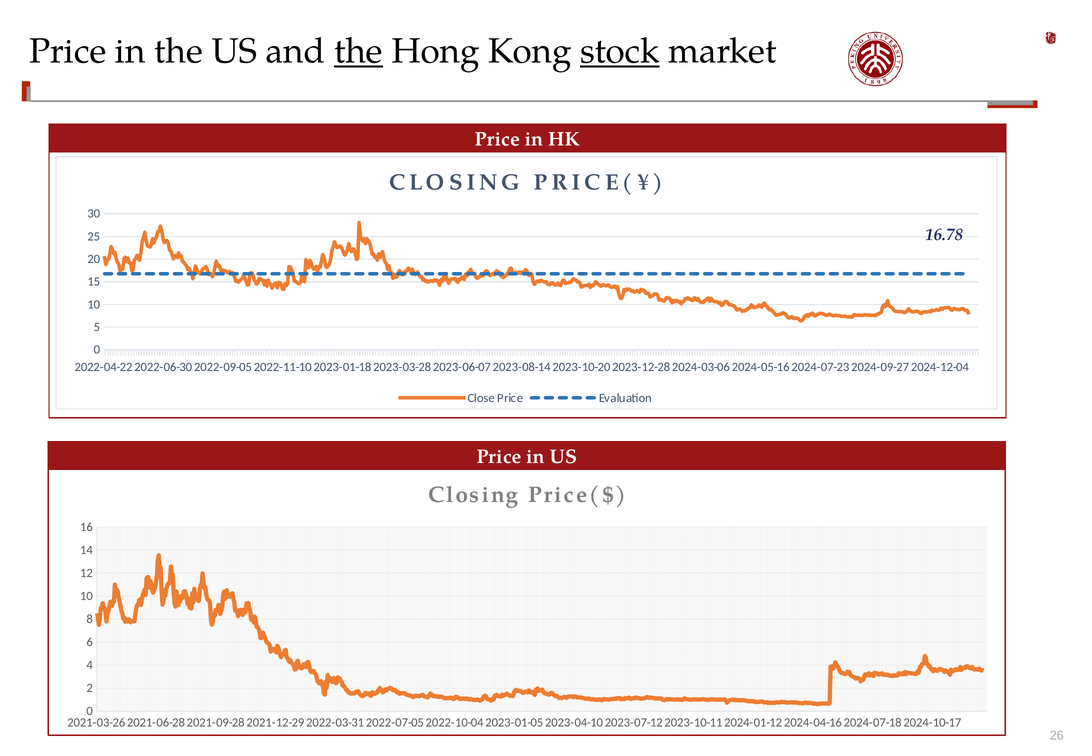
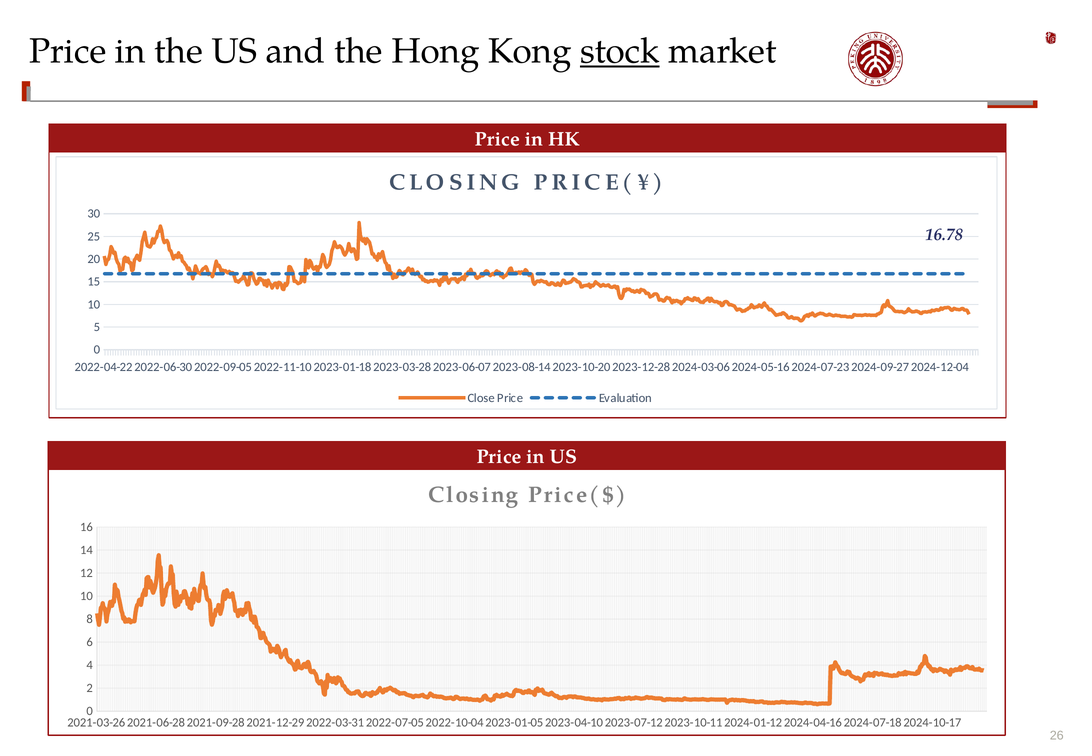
the at (358, 51) underline: present -> none
